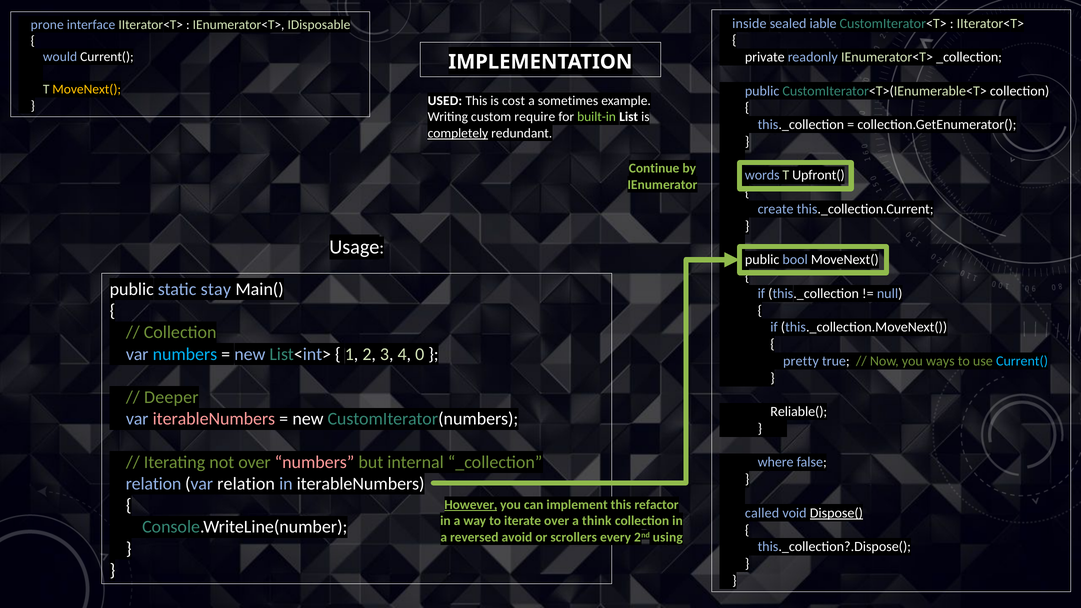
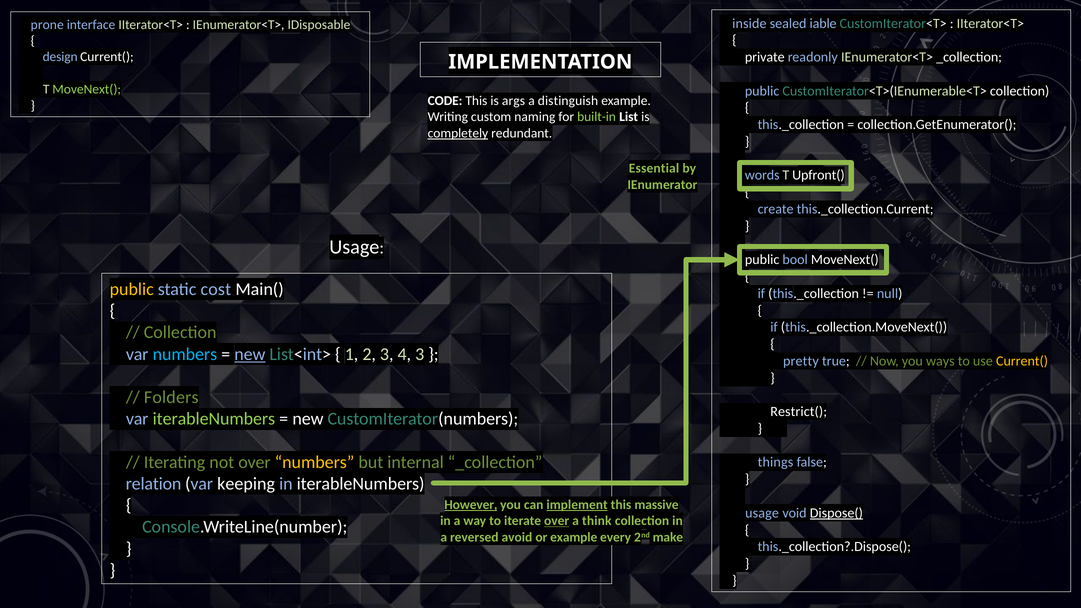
would: would -> design
MoveNext( at (87, 89) colour: yellow -> light green
USED: USED -> CODE
cost: cost -> args
sometimes: sometimes -> distinguish
require: require -> naming
Continue: Continue -> Essential
public at (132, 289) colour: white -> yellow
stay: stay -> cost
new at (250, 354) underline: none -> present
4 0: 0 -> 3
Current( at (1022, 361) colour: light blue -> yellow
Deeper: Deeper -> Folders
Reliable(: Reliable( -> Restrict(
iterableNumbers at (214, 419) colour: pink -> light green
numbers at (315, 462) colour: pink -> yellow
where: where -> things
var relation: relation -> keeping
implement underline: none -> present
refactor: refactor -> massive
called at (762, 513): called -> usage
over at (557, 521) underline: none -> present
or scrollers: scrollers -> example
using: using -> make
